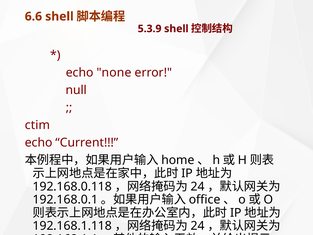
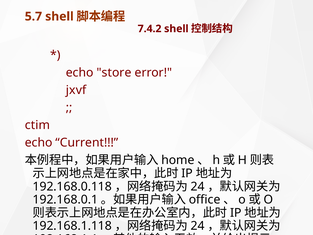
6.6: 6.6 -> 5.7
5.3.9: 5.3.9 -> 7.4.2
none: none -> store
null: null -> jxvf
